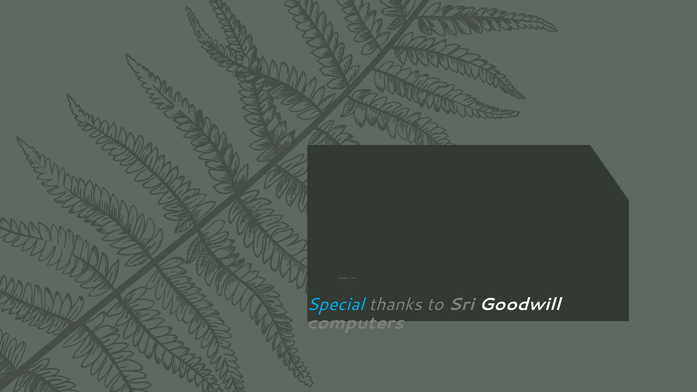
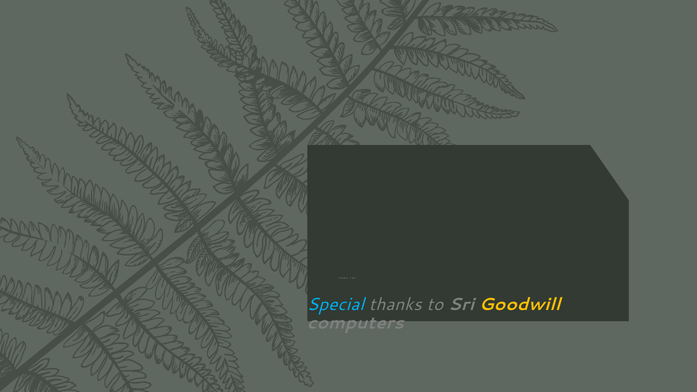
Goodwill colour: white -> yellow
